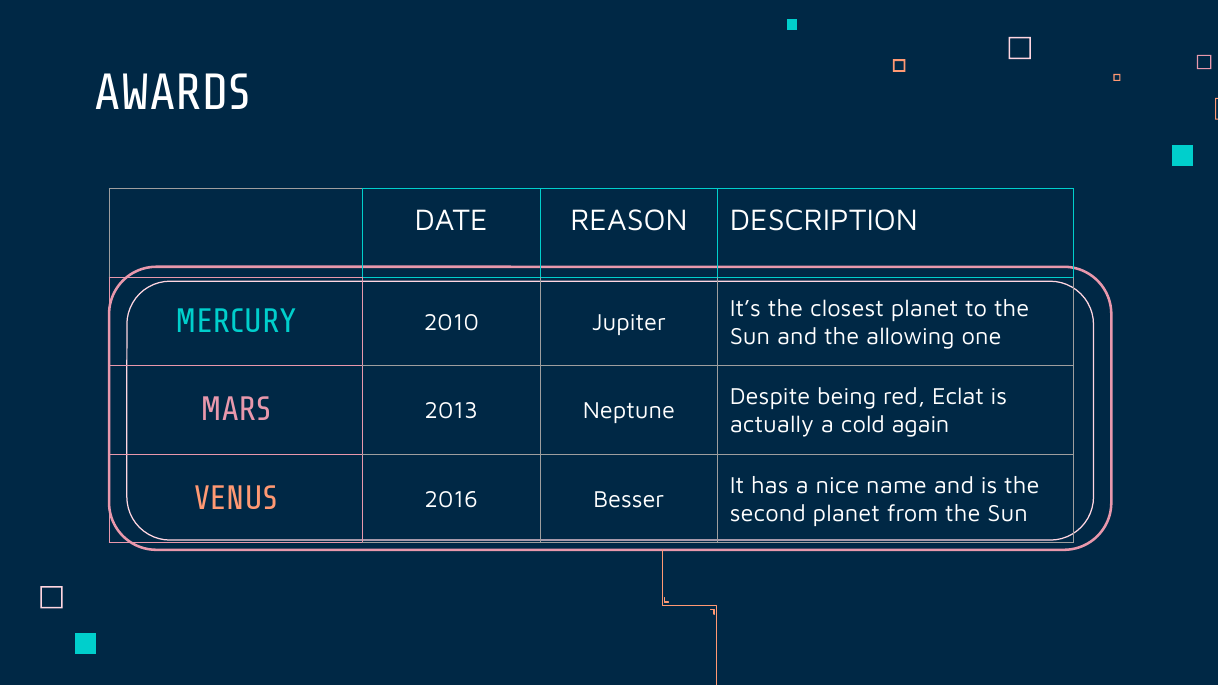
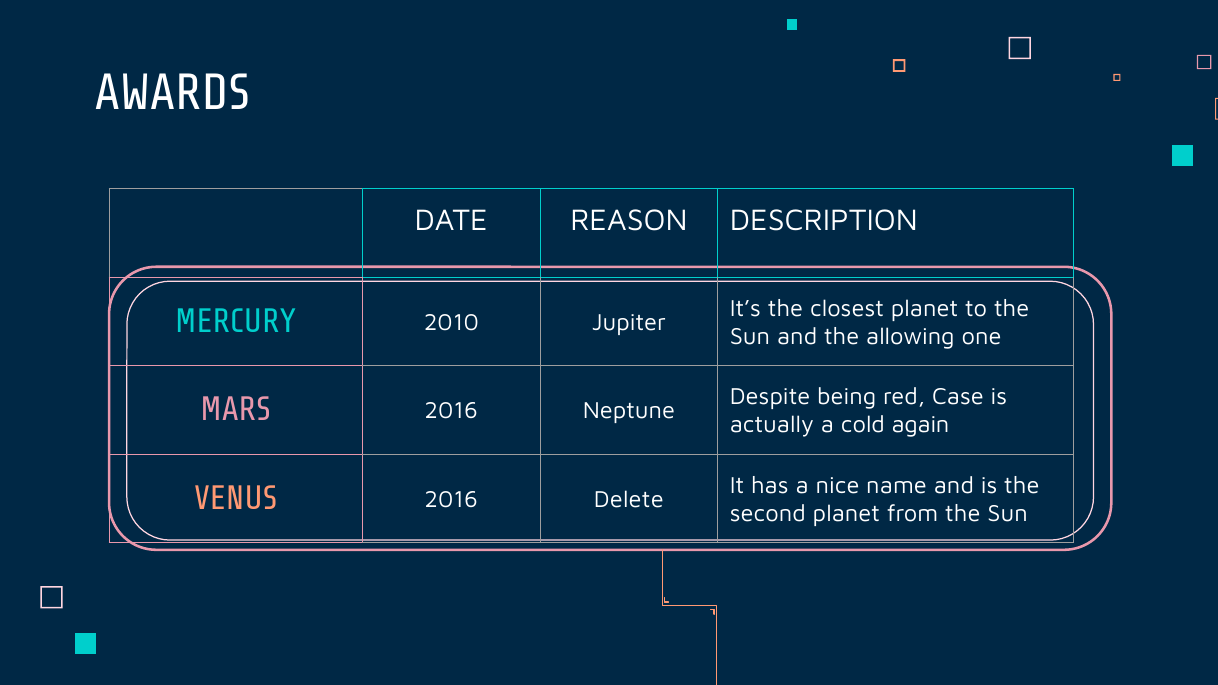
Eclat: Eclat -> Case
MARS 2013: 2013 -> 2016
Besser: Besser -> Delete
